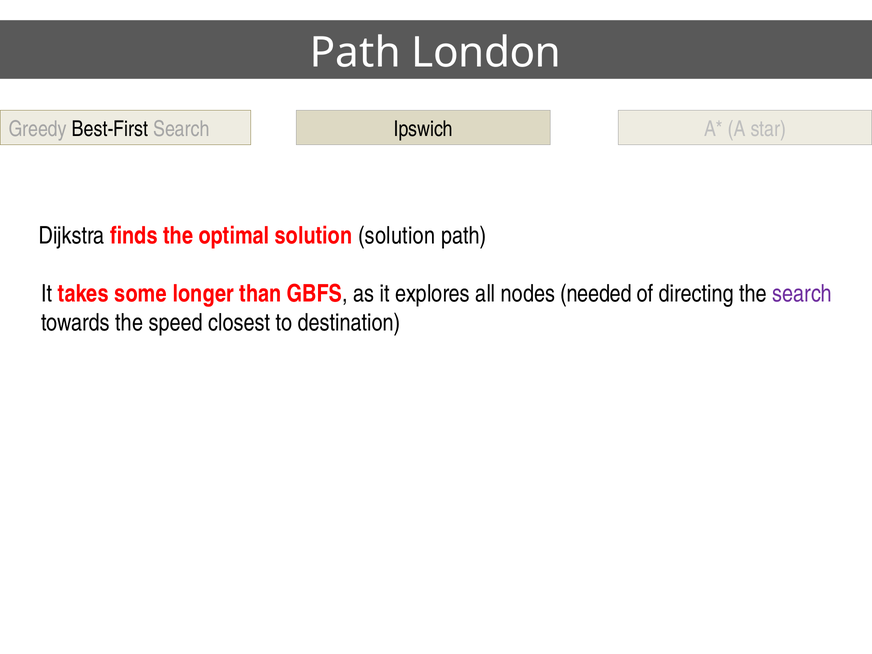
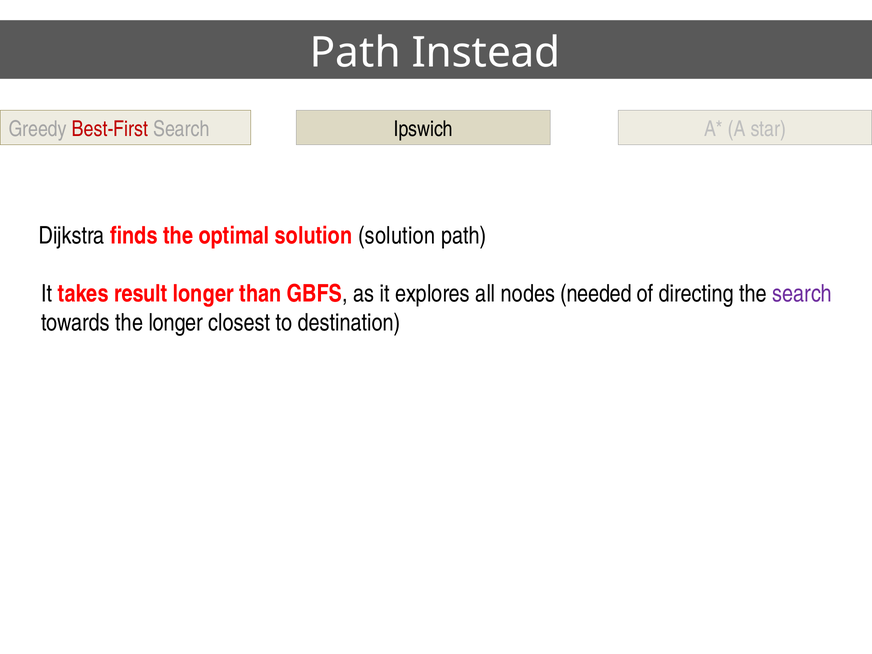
London: London -> Instead
Best-First colour: black -> red
some: some -> result
the speed: speed -> longer
